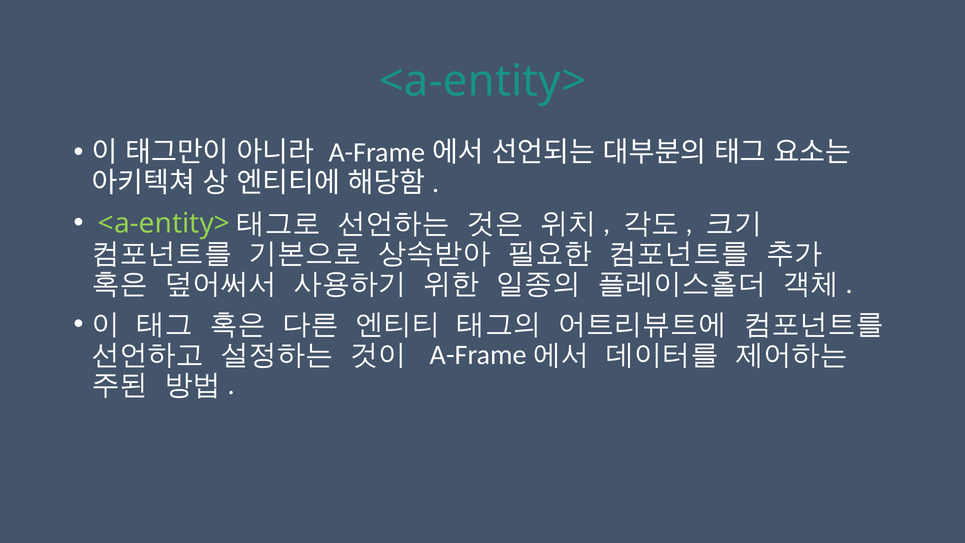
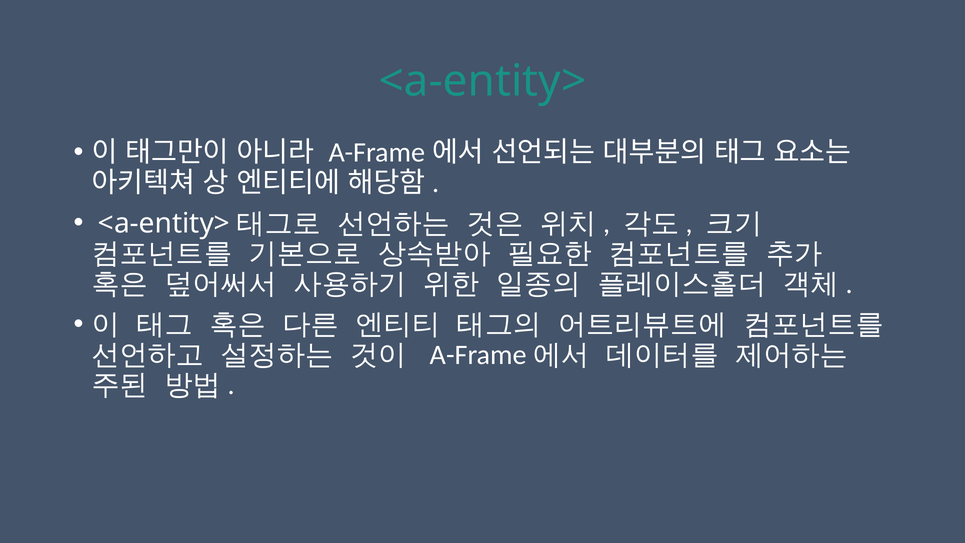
<a-entity> at (164, 223) colour: light green -> white
